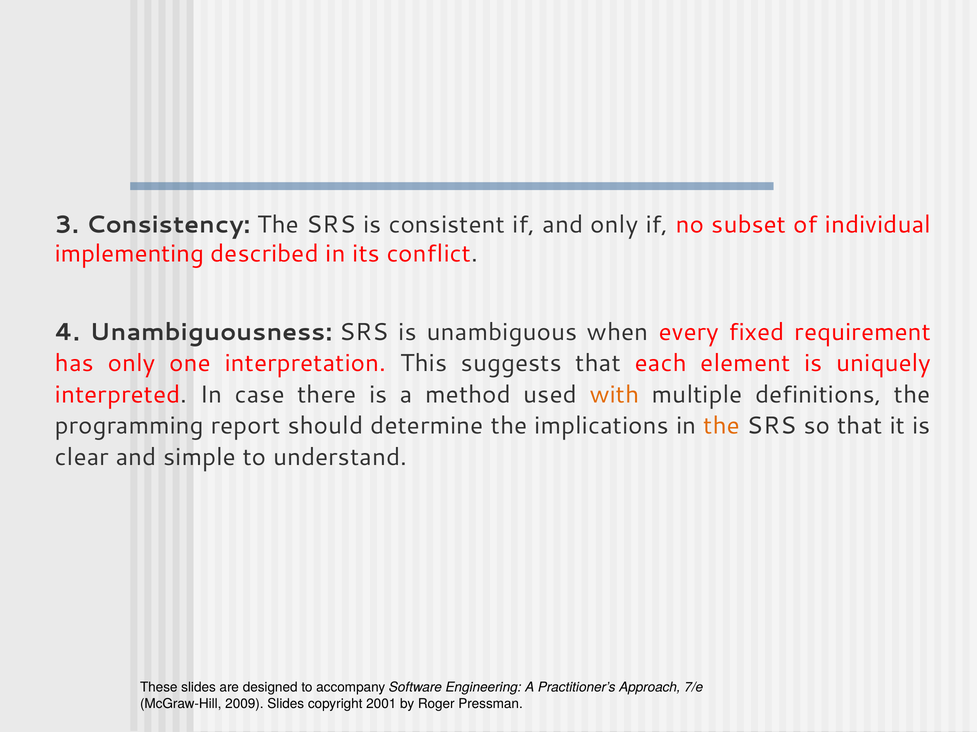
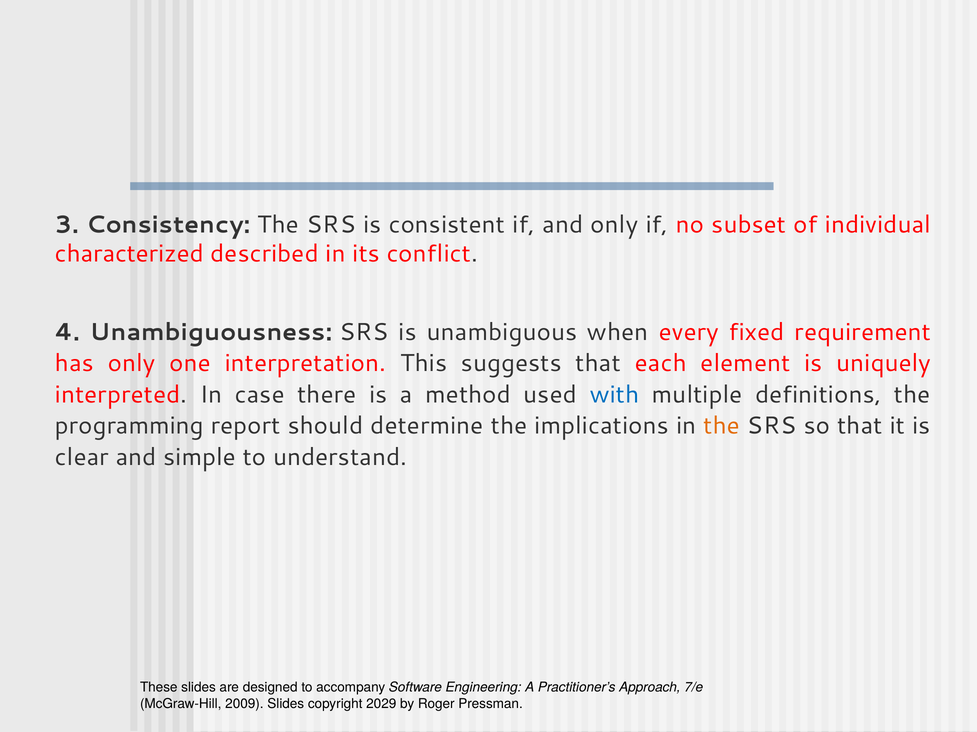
implementing: implementing -> characterized
with colour: orange -> blue
2001: 2001 -> 2029
